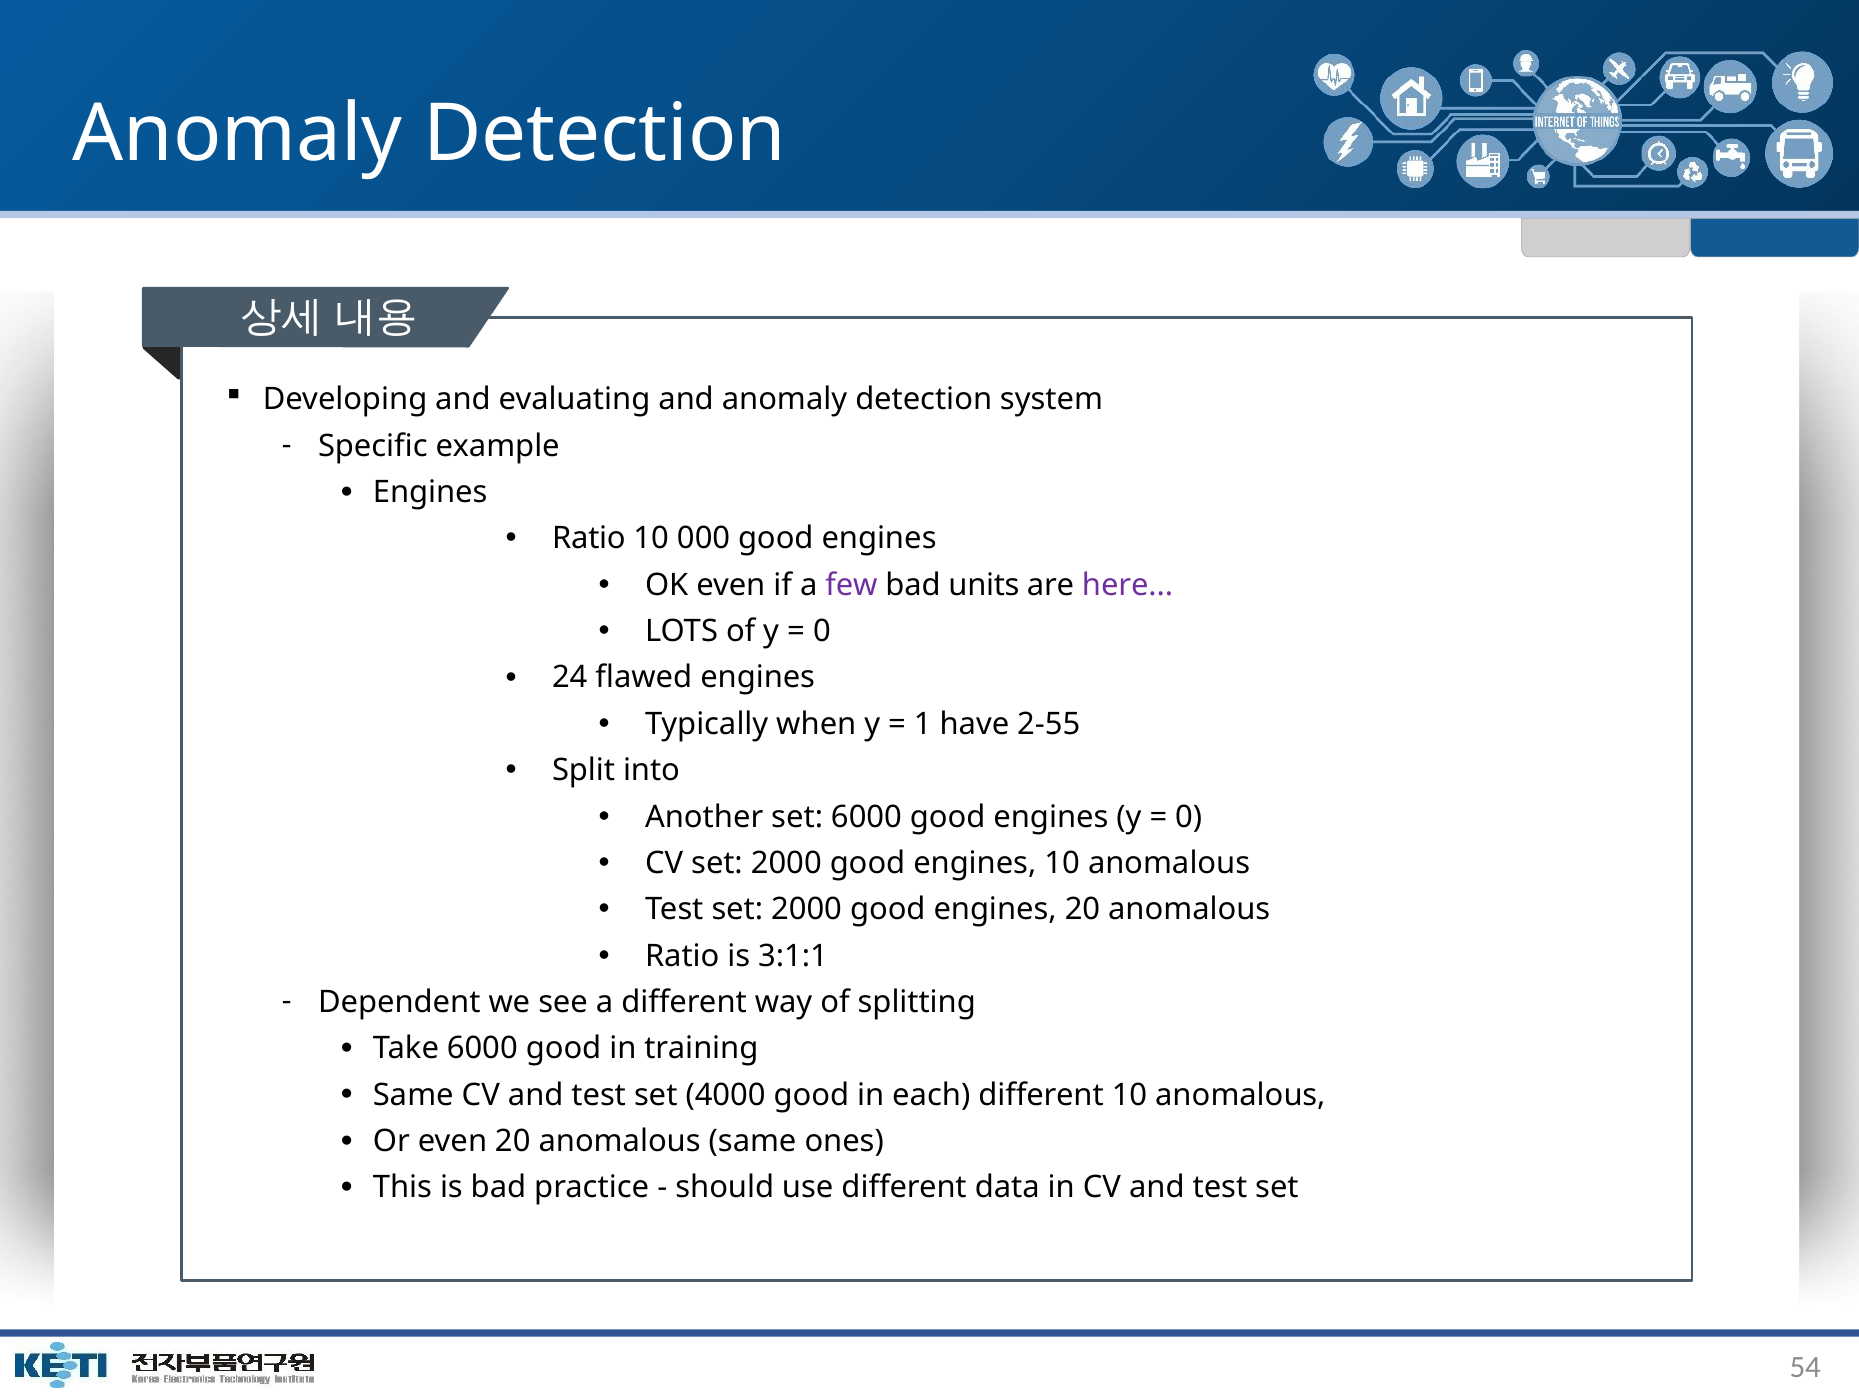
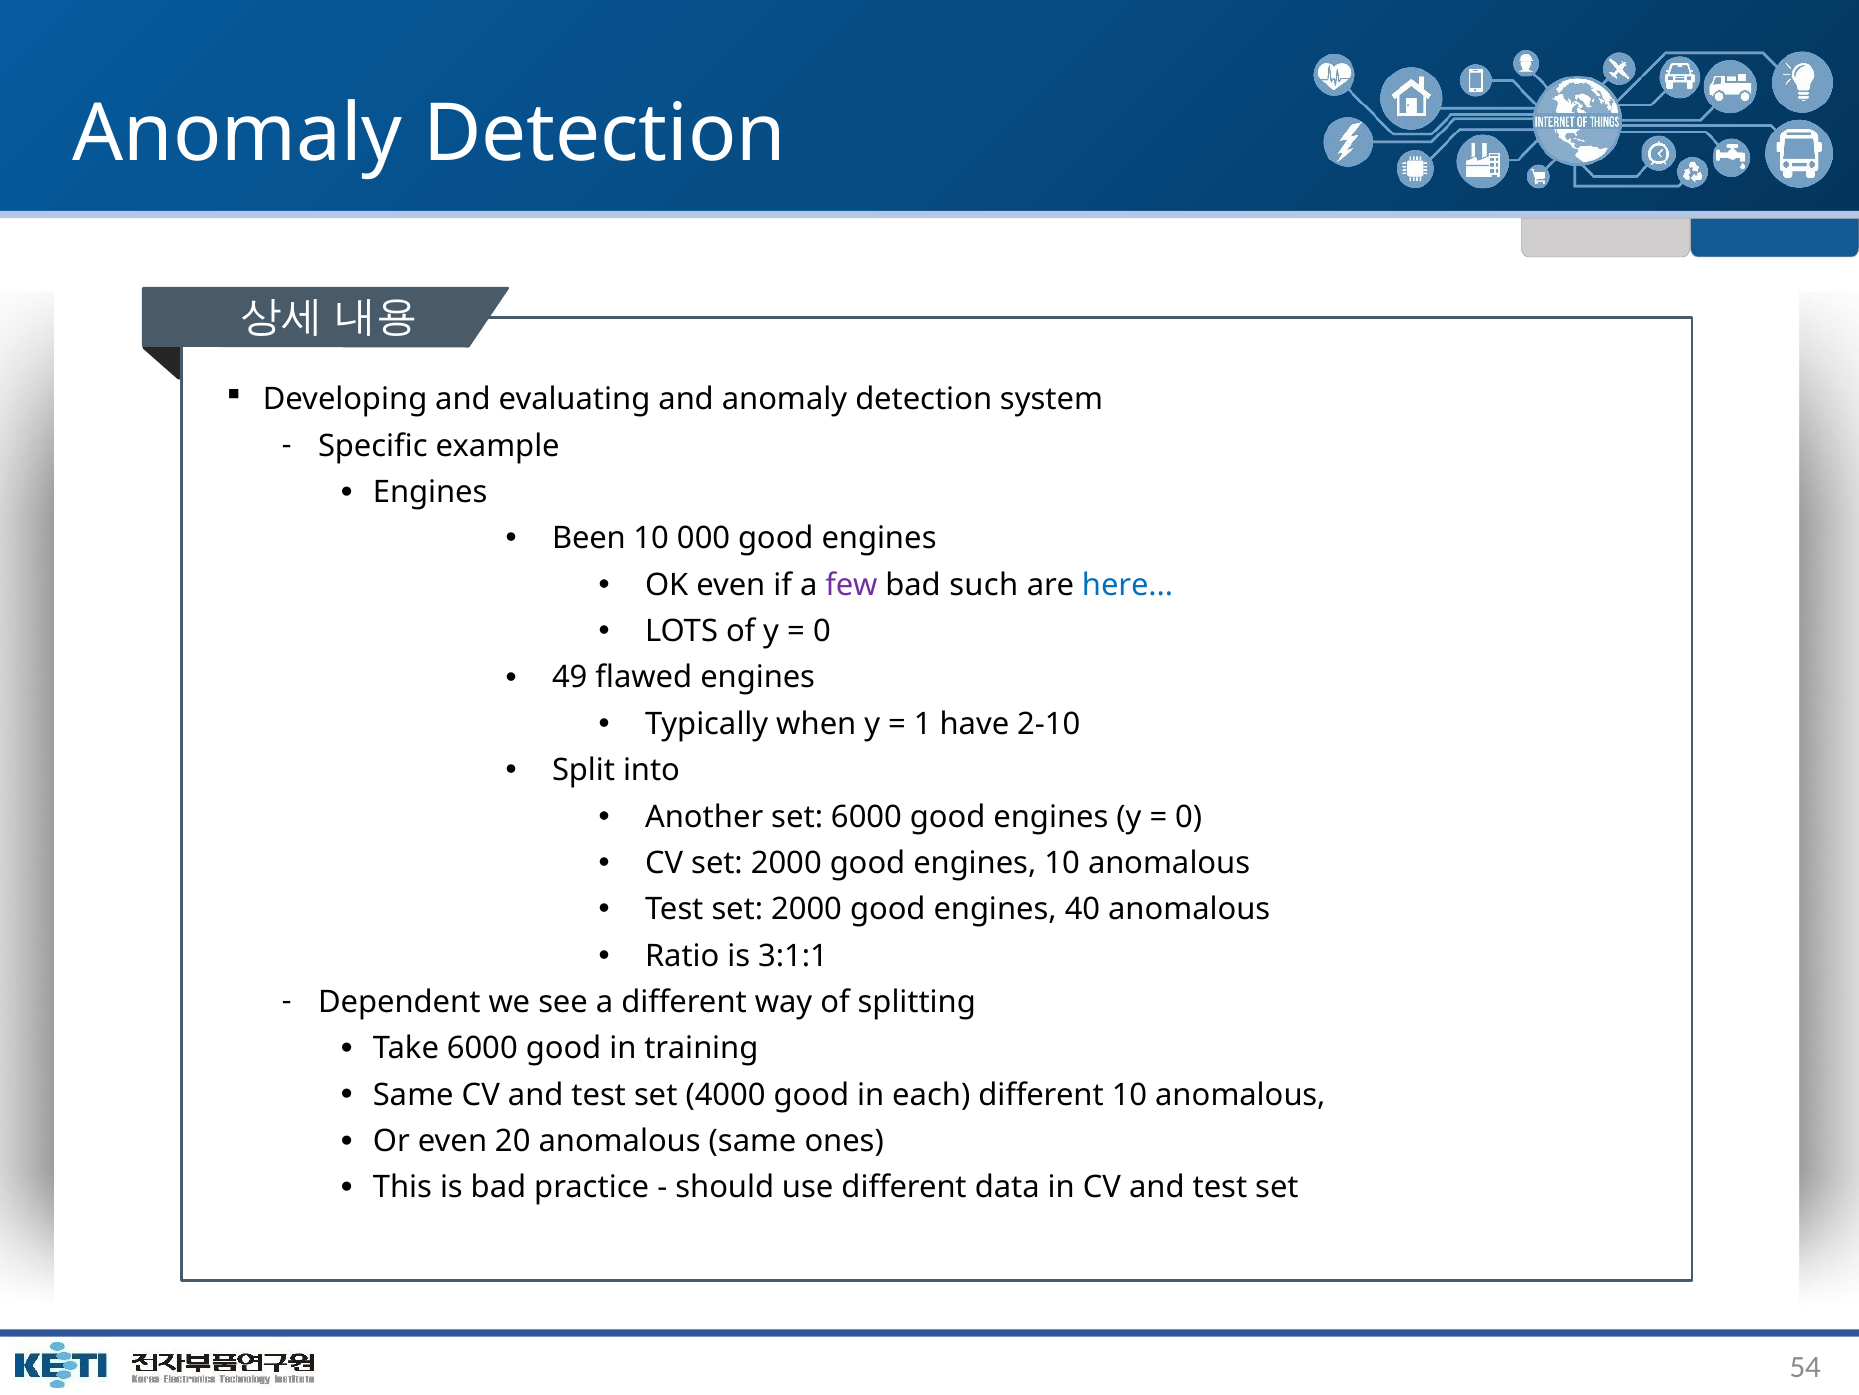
Ratio at (589, 538): Ratio -> Been
units: units -> such
here colour: purple -> blue
24: 24 -> 49
2-55: 2-55 -> 2-10
engines 20: 20 -> 40
